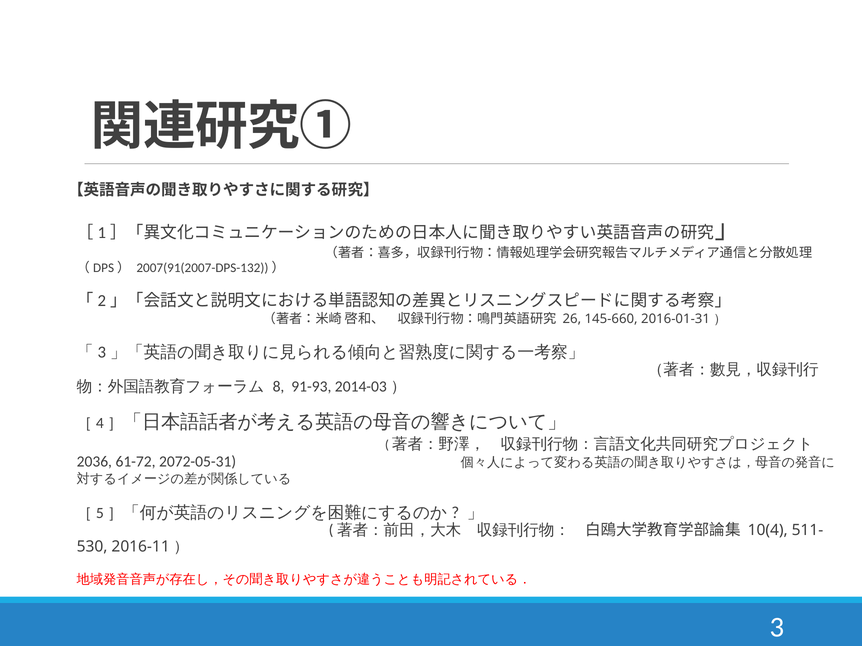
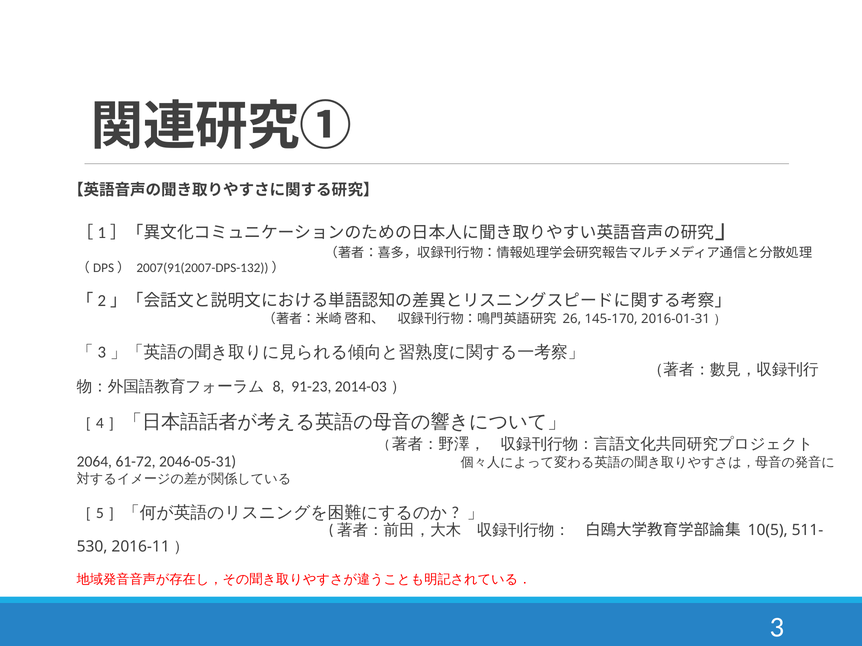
145-660: 145-660 -> 145-170
91-93: 91-93 -> 91-23
2036: 2036 -> 2064
2072-05-31: 2072-05-31 -> 2046-05-31
10(4: 10(4 -> 10(5
